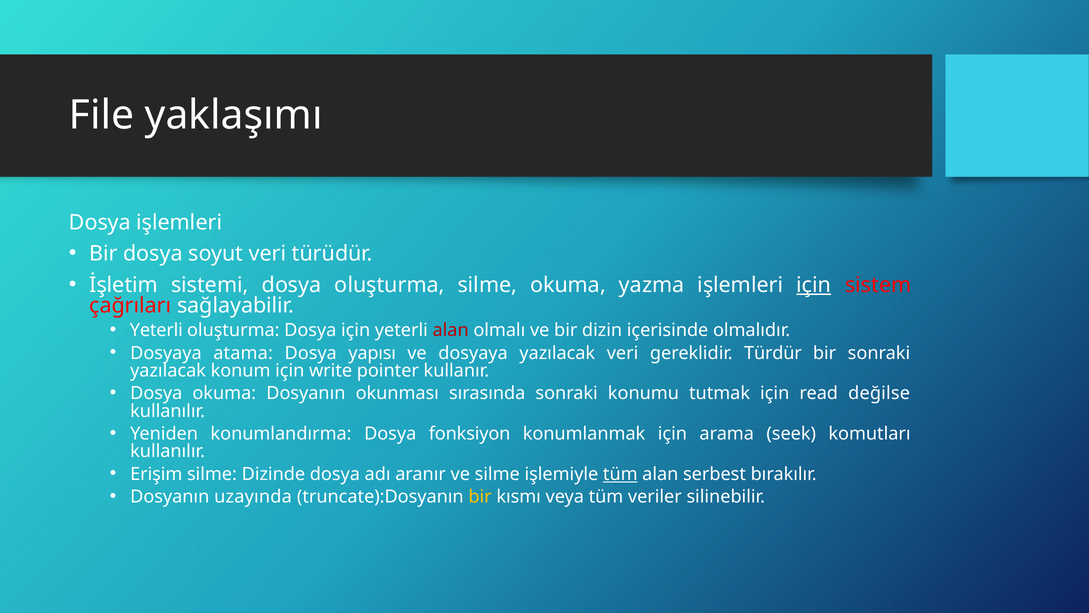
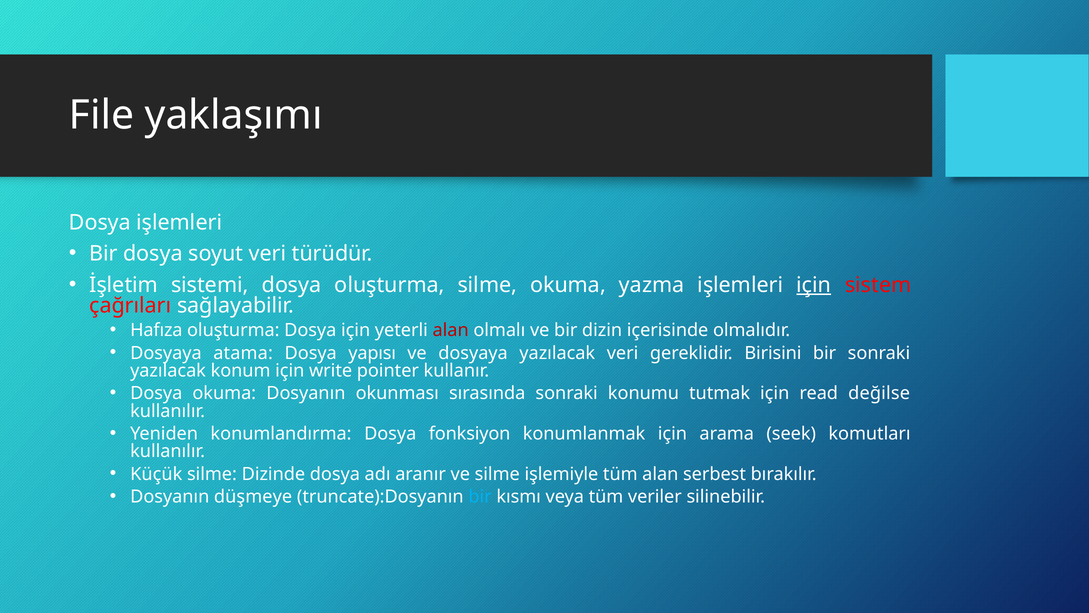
Yeterli at (156, 330): Yeterli -> Hafıza
Türdür: Türdür -> Birisini
Erişim: Erişim -> Küçük
tüm at (620, 474) underline: present -> none
uzayında: uzayında -> düşmeye
bir at (480, 497) colour: yellow -> light blue
